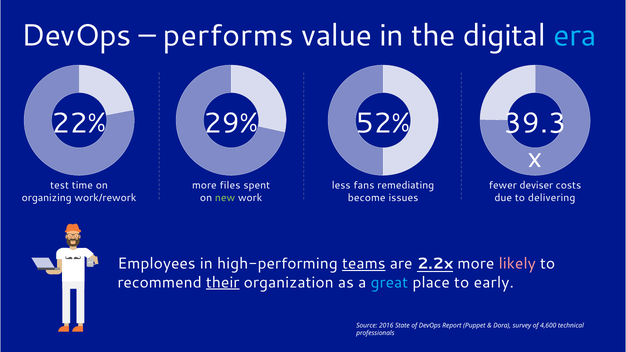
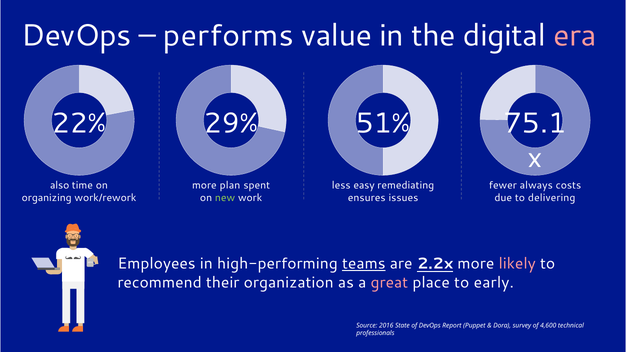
era colour: light blue -> pink
52%: 52% -> 51%
39.3: 39.3 -> 75.1
test: test -> also
files: files -> plan
fans: fans -> easy
deviser: deviser -> always
become: become -> ensures
their underline: present -> none
great colour: light blue -> pink
